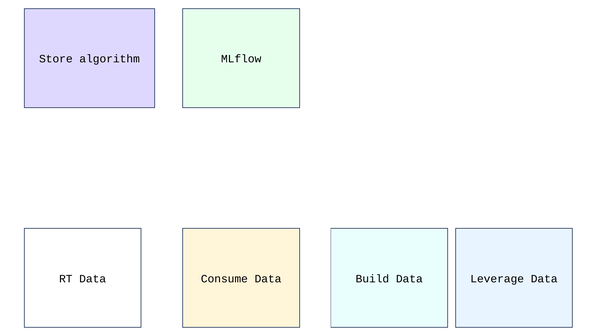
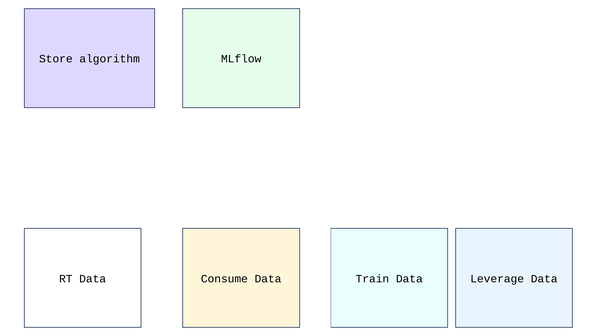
Build: Build -> Train
